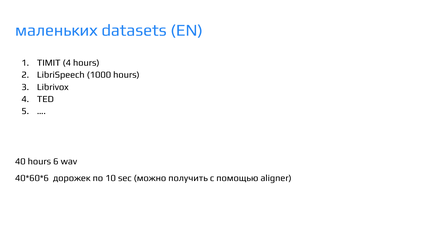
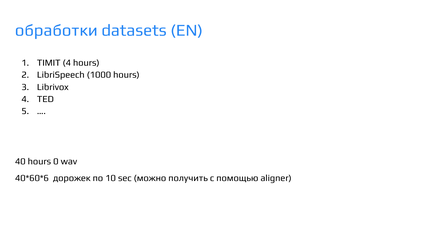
маленьких: маленьких -> обработки
6: 6 -> 0
